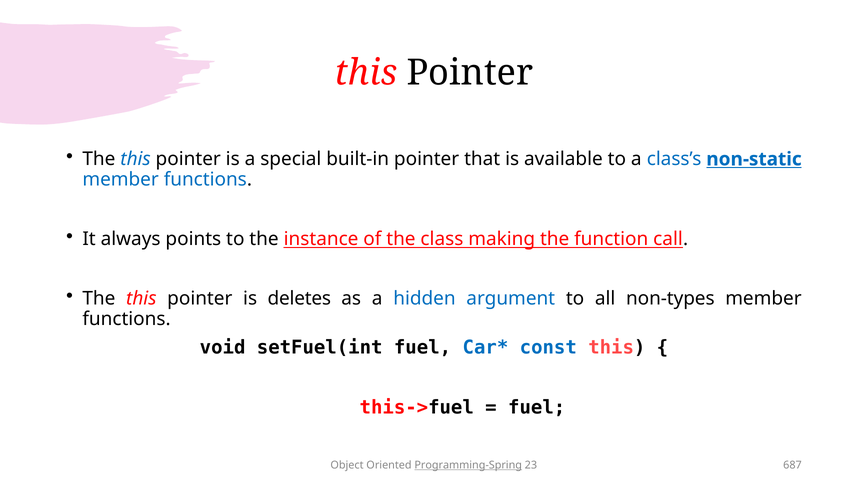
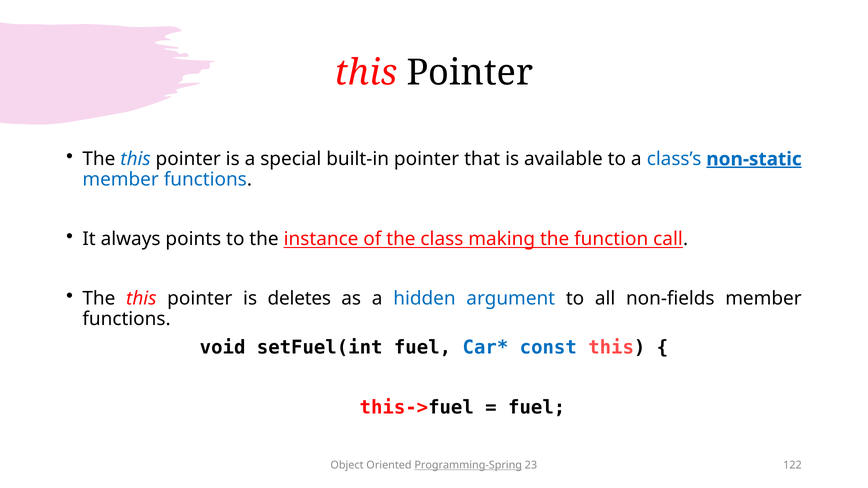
non-static underline: none -> present
non-types: non-types -> non-fields
687: 687 -> 122
